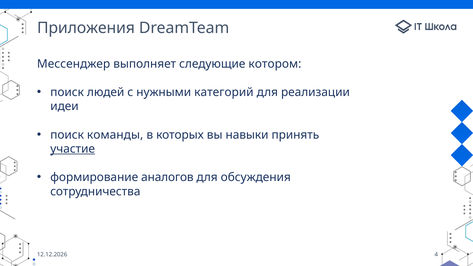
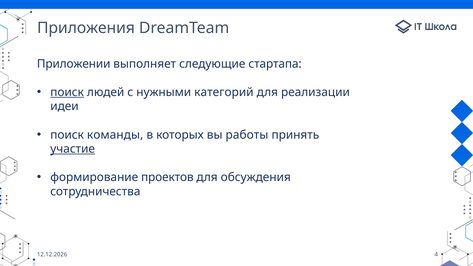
Мессенджер: Мессенджер -> Приложении
котором: котором -> стартапа
поиск at (67, 92) underline: none -> present
навыки: навыки -> работы
аналогов: аналогов -> проектов
